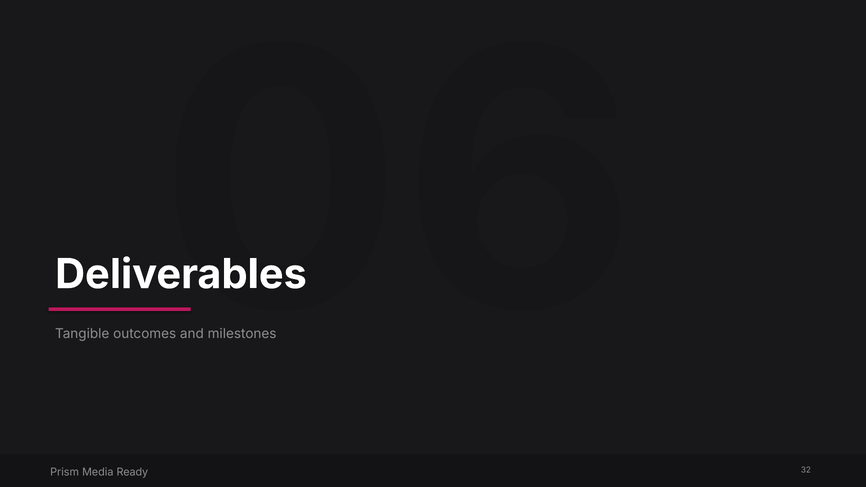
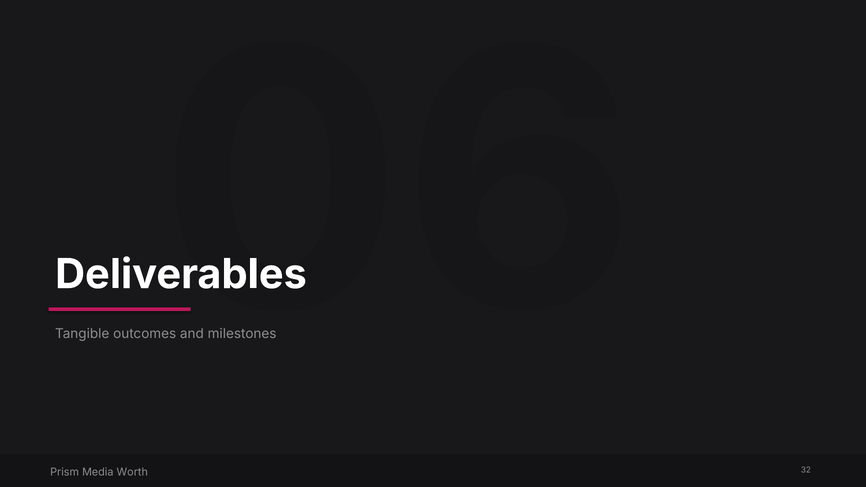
Ready: Ready -> Worth
